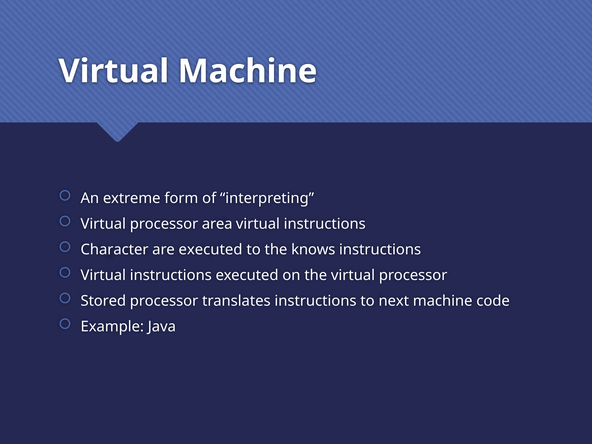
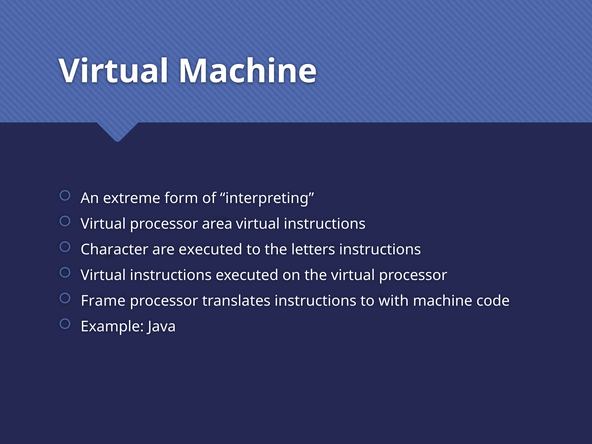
knows: knows -> letters
Stored: Stored -> Frame
next: next -> with
